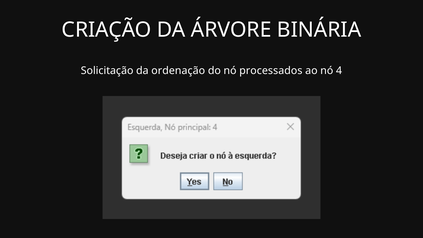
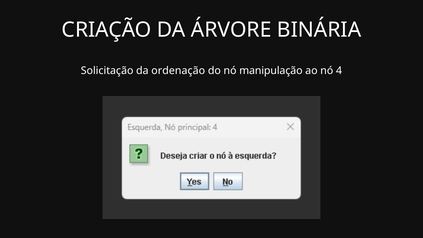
processados: processados -> manipulação
